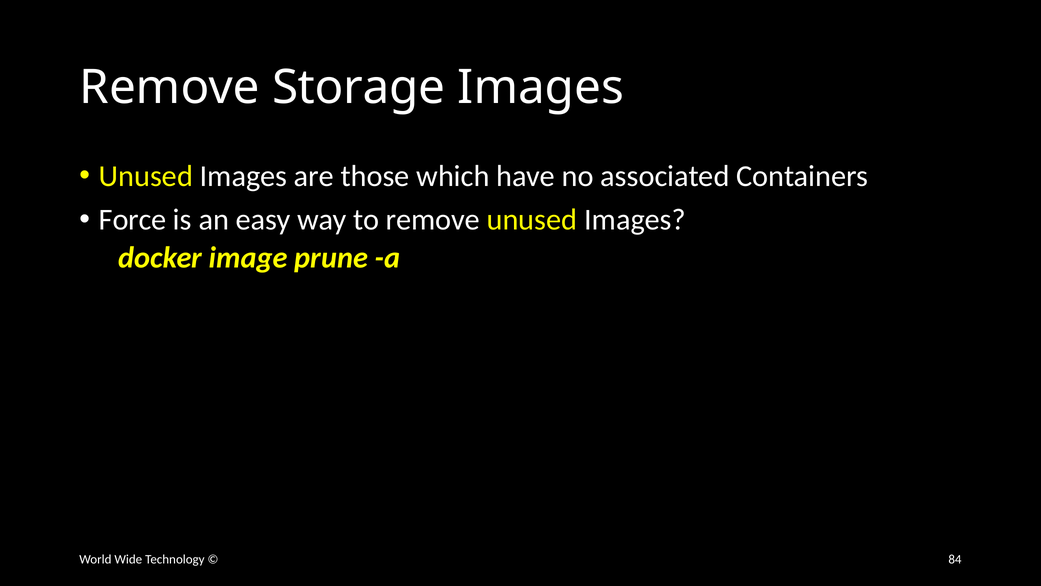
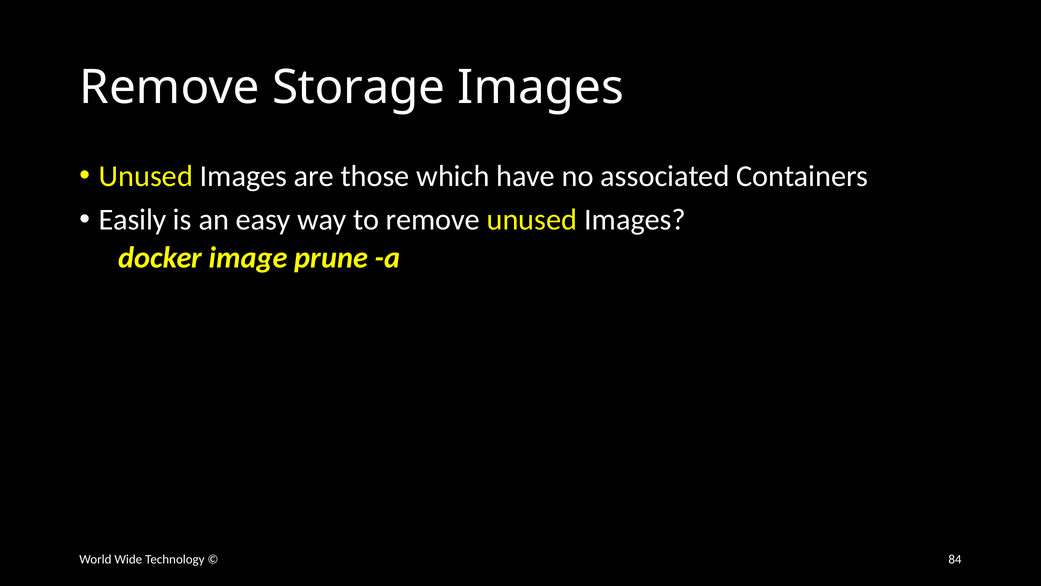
Force: Force -> Easily
